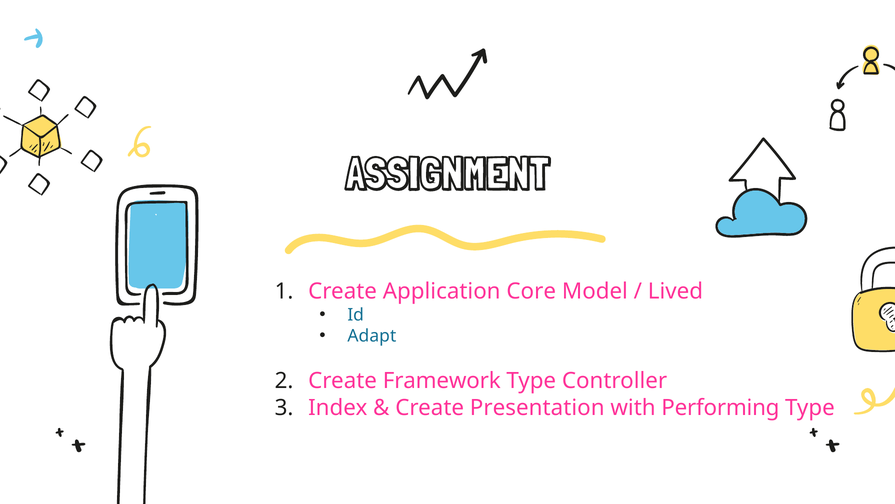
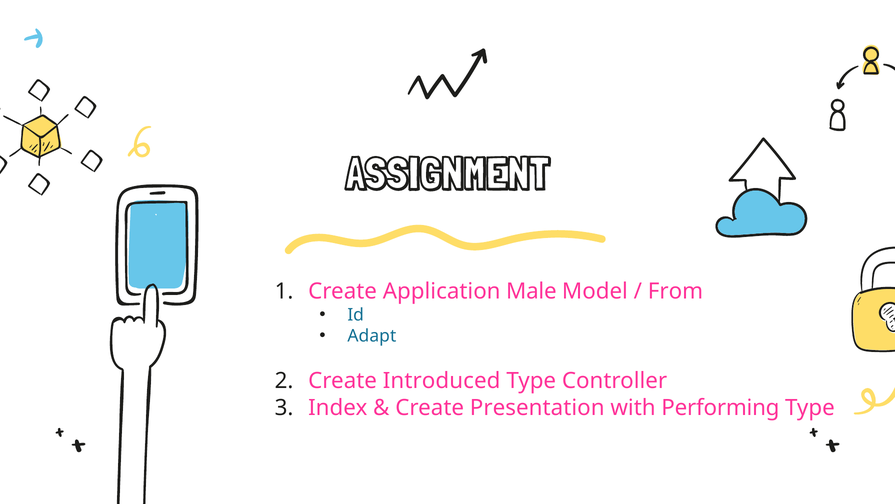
Core: Core -> Male
Lived: Lived -> From
Framework: Framework -> Introduced
